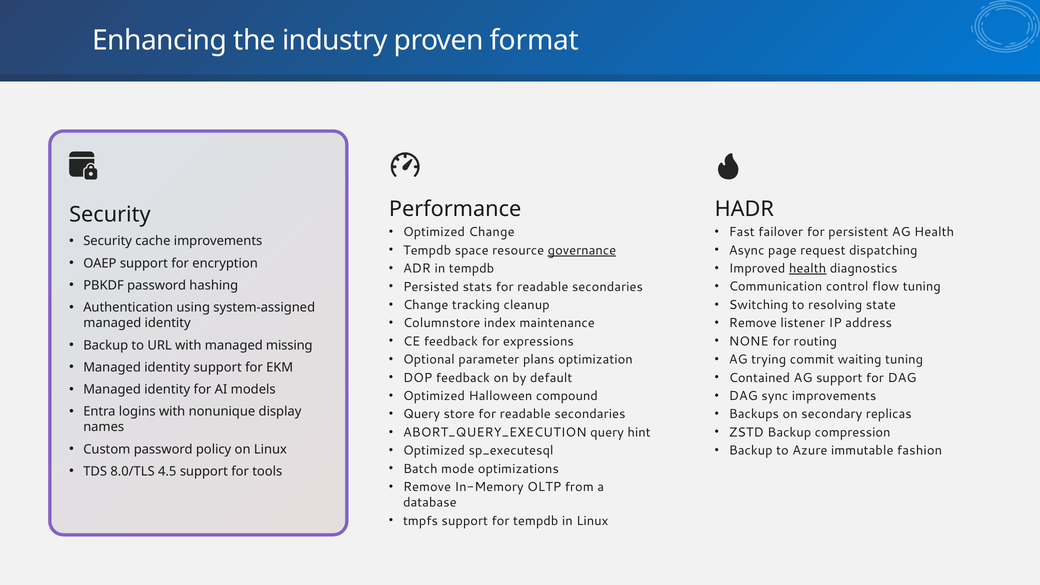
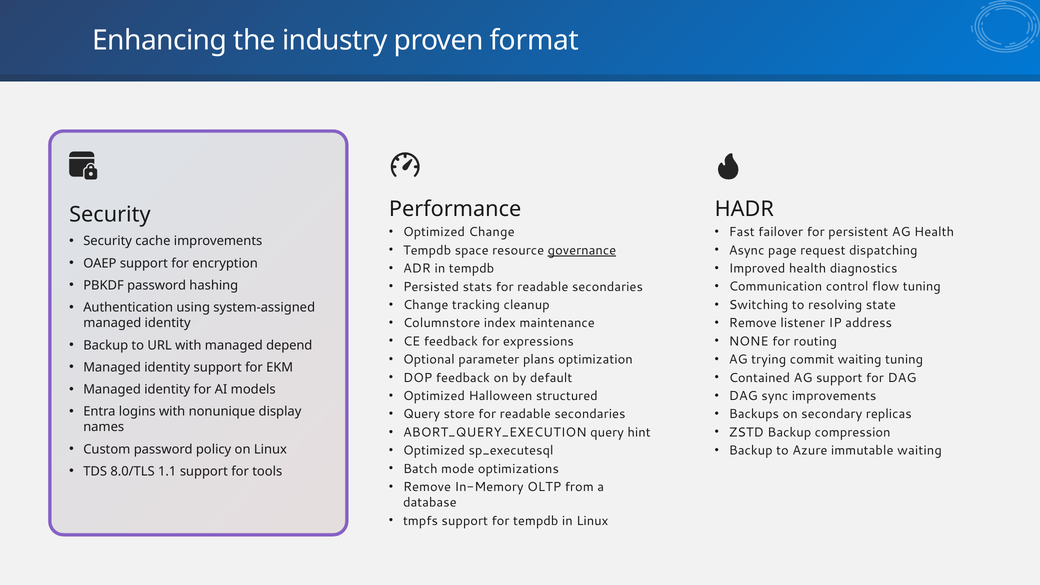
health at (808, 268) underline: present -> none
missing: missing -> depend
compound: compound -> structured
immutable fashion: fashion -> waiting
4.5: 4.5 -> 1.1
